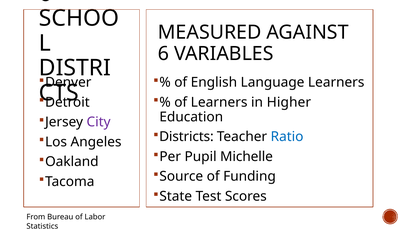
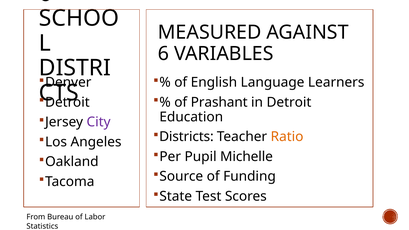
of Learners: Learners -> Prashant
in Higher: Higher -> Detroit
Ratio colour: blue -> orange
